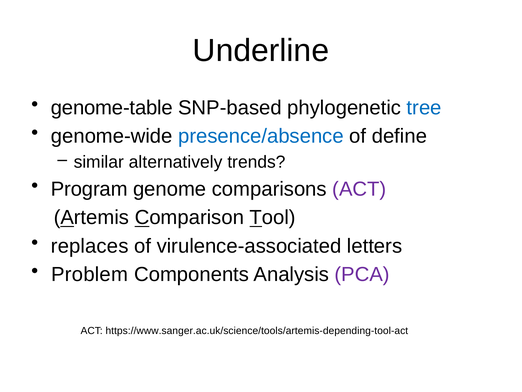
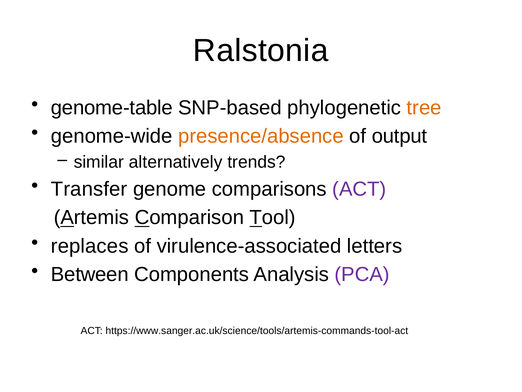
Underline: Underline -> Ralstonia
tree colour: blue -> orange
presence/absence colour: blue -> orange
define: define -> output
Program: Program -> Transfer
Problem: Problem -> Between
https://www.sanger.ac.uk/science/tools/artemis-depending-tool-act: https://www.sanger.ac.uk/science/tools/artemis-depending-tool-act -> https://www.sanger.ac.uk/science/tools/artemis-commands-tool-act
